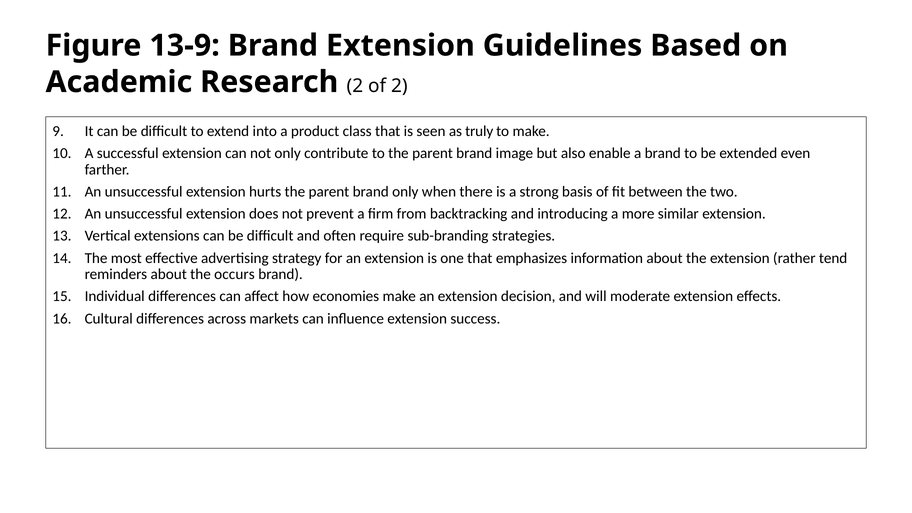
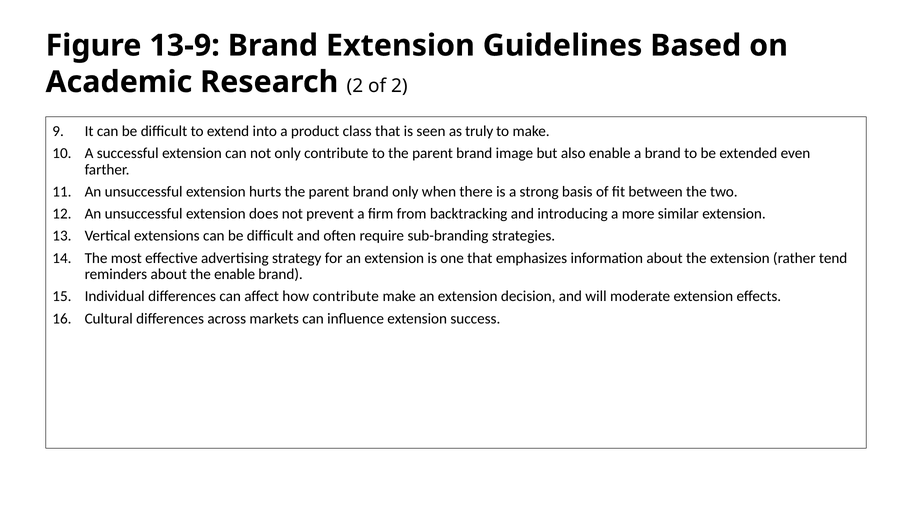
the occurs: occurs -> enable
how economies: economies -> contribute
